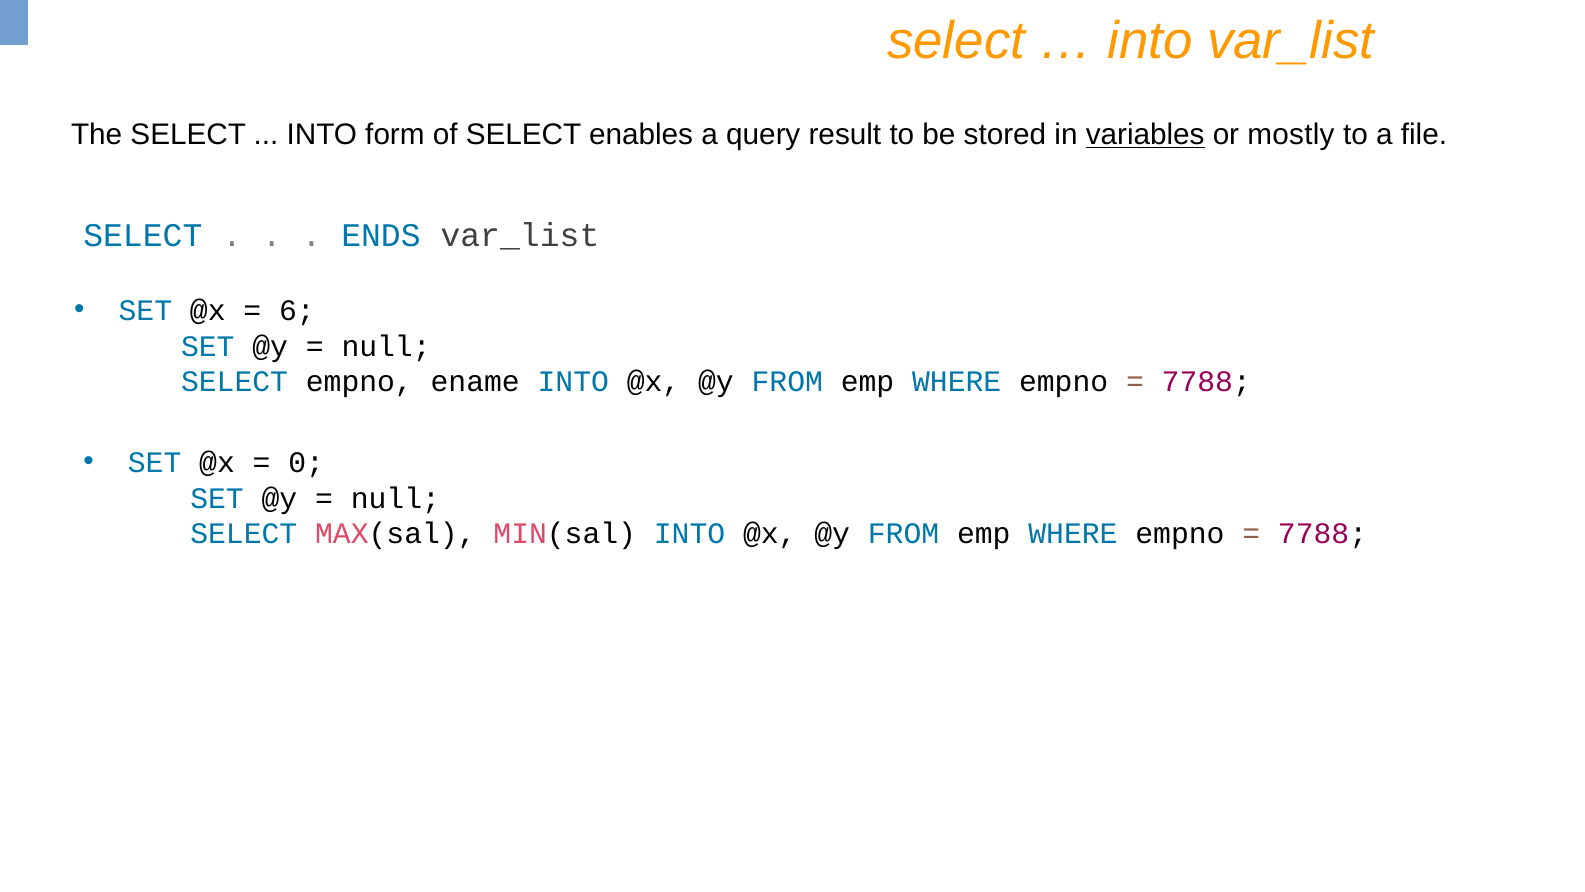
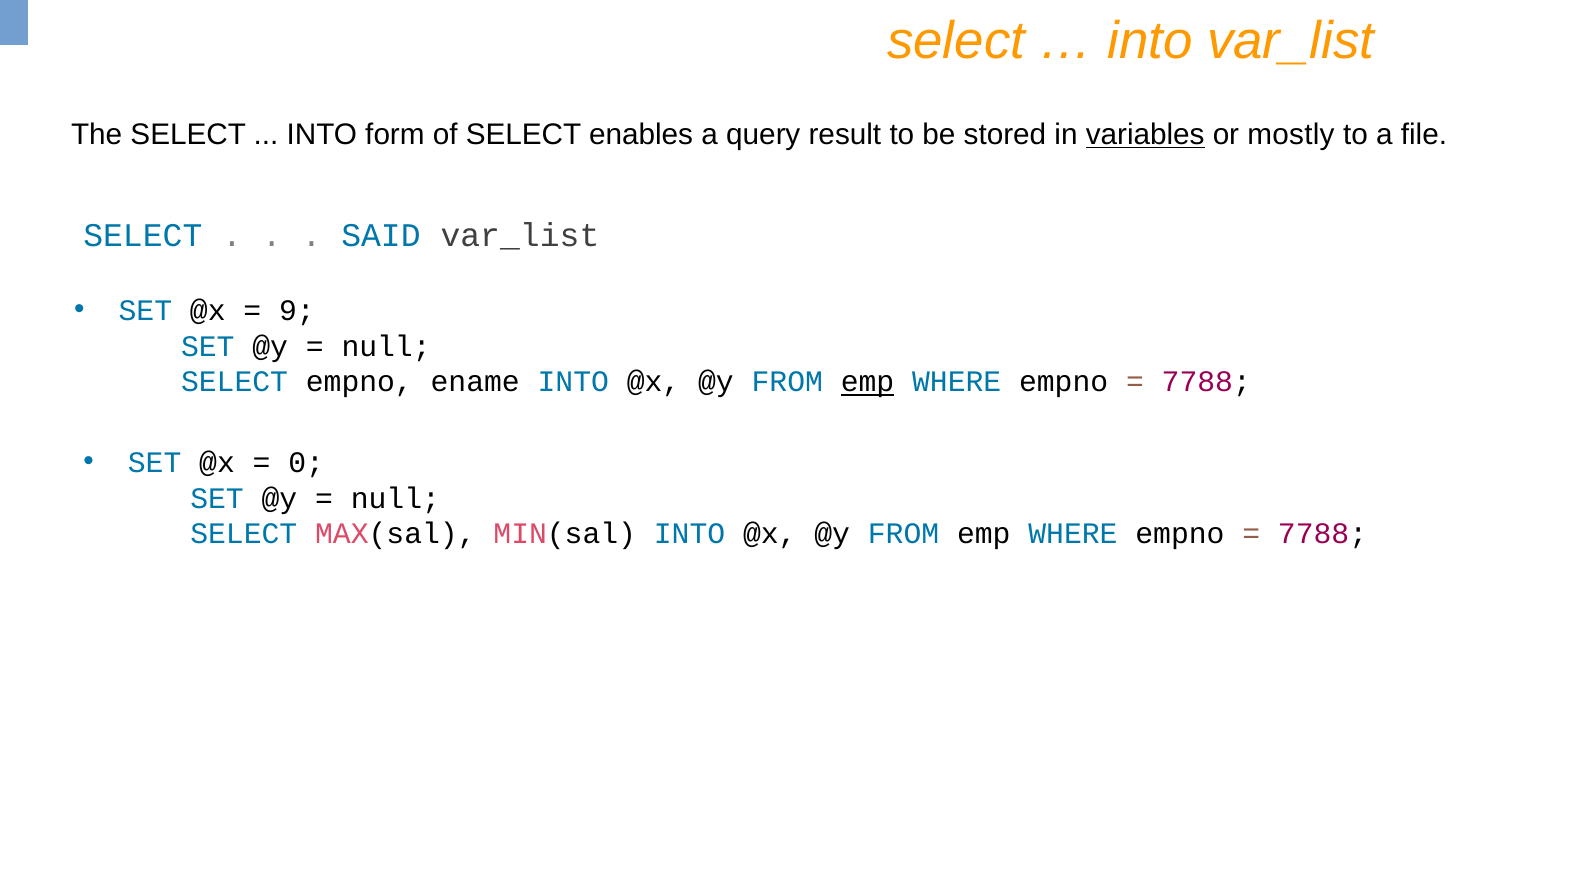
ENDS: ENDS -> SAID
6: 6 -> 9
emp at (868, 382) underline: none -> present
